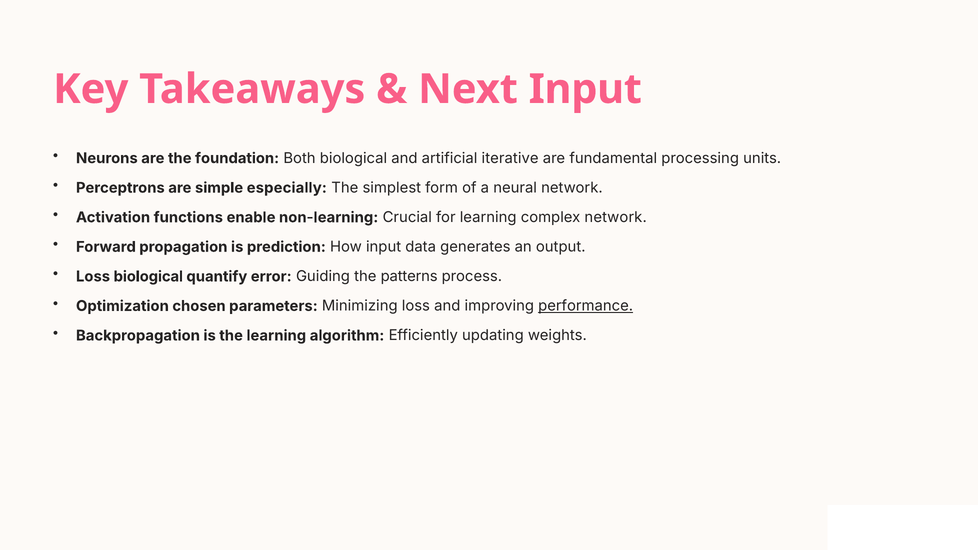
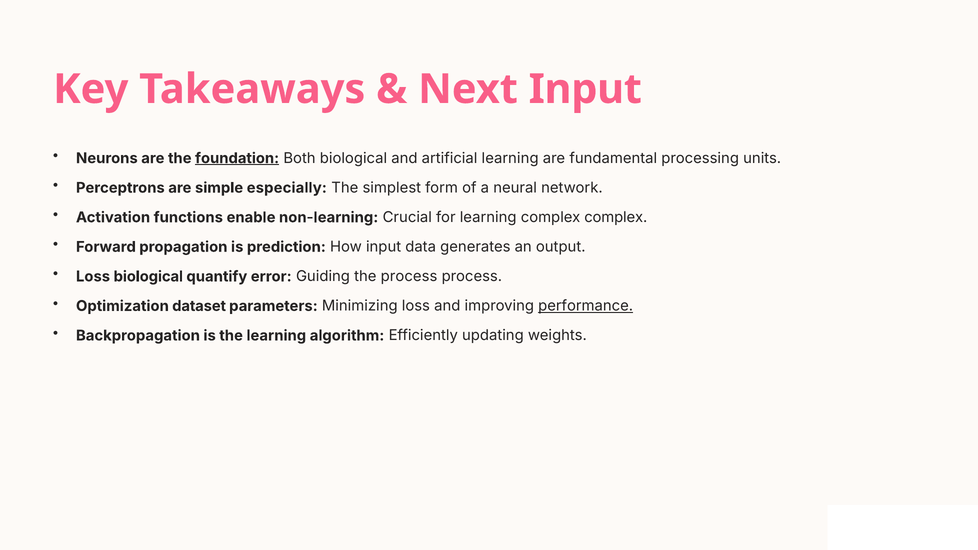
foundation underline: none -> present
artificial iterative: iterative -> learning
complex network: network -> complex
the patterns: patterns -> process
chosen: chosen -> dataset
